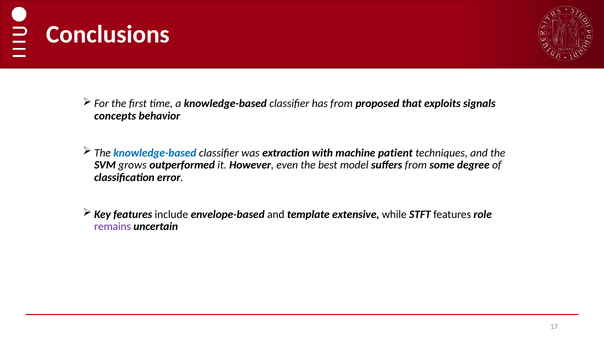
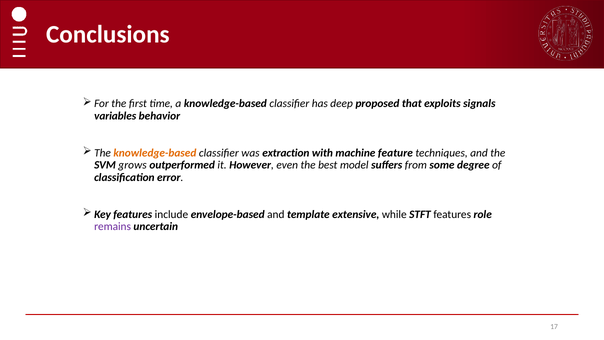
has from: from -> deep
concepts: concepts -> variables
knowledge-based at (155, 153) colour: blue -> orange
patient: patient -> feature
